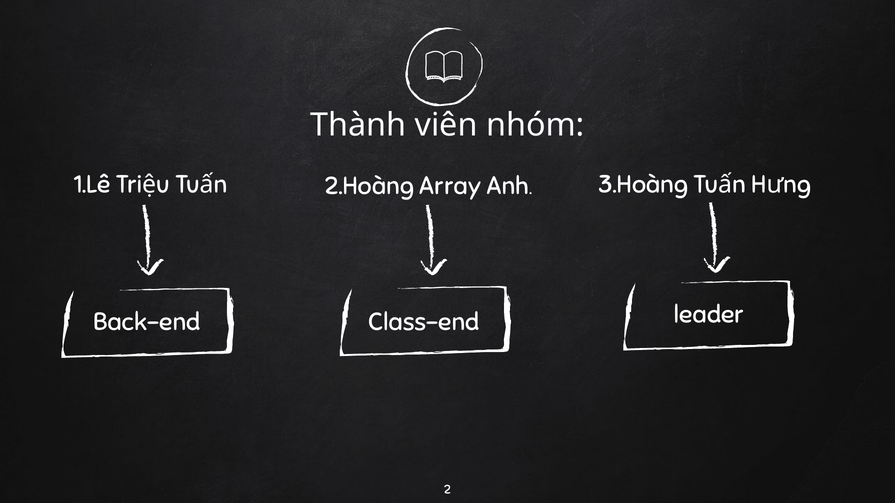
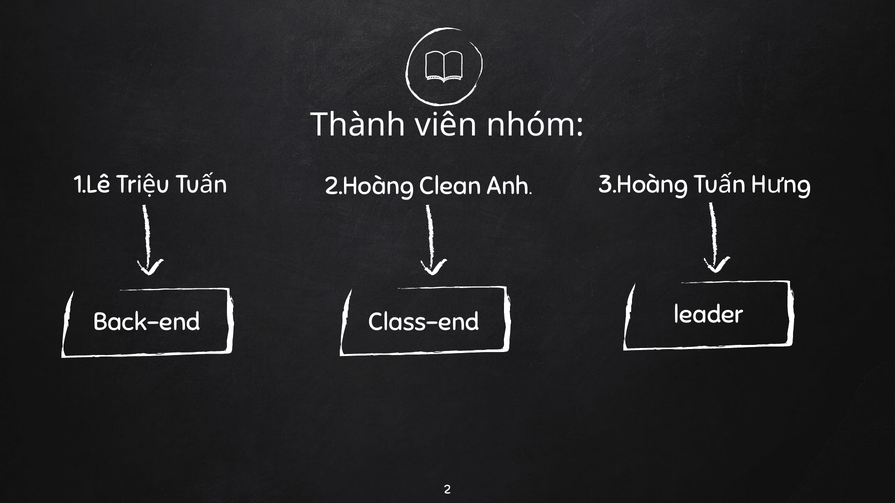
Array: Array -> Clean
